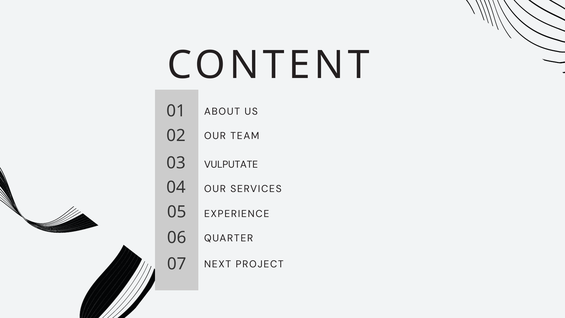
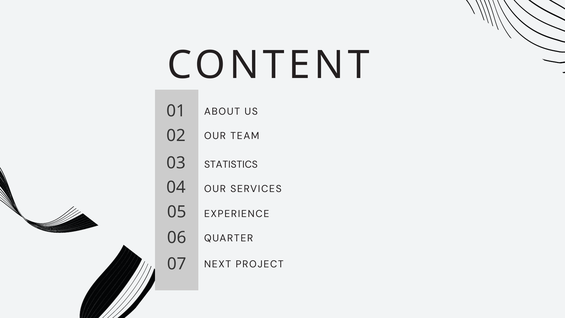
VULPUTATE: VULPUTATE -> STATISTICS
